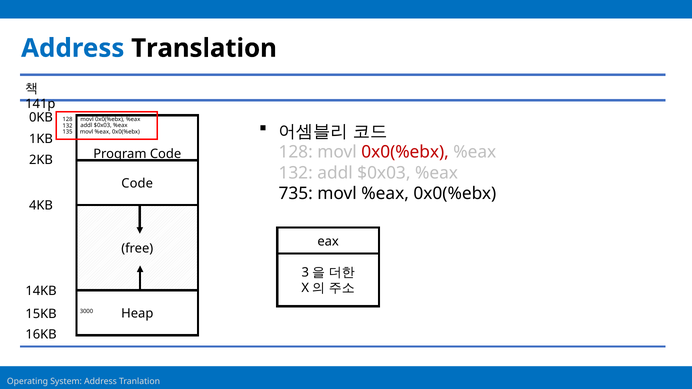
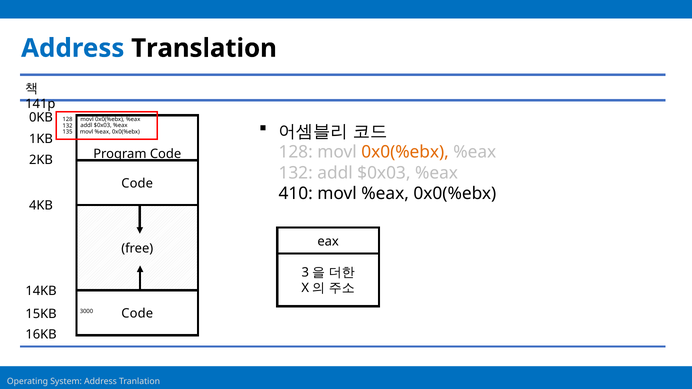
0x0(%ebx at (405, 152) colour: red -> orange
735: 735 -> 410
Heap at (137, 314): Heap -> Code
